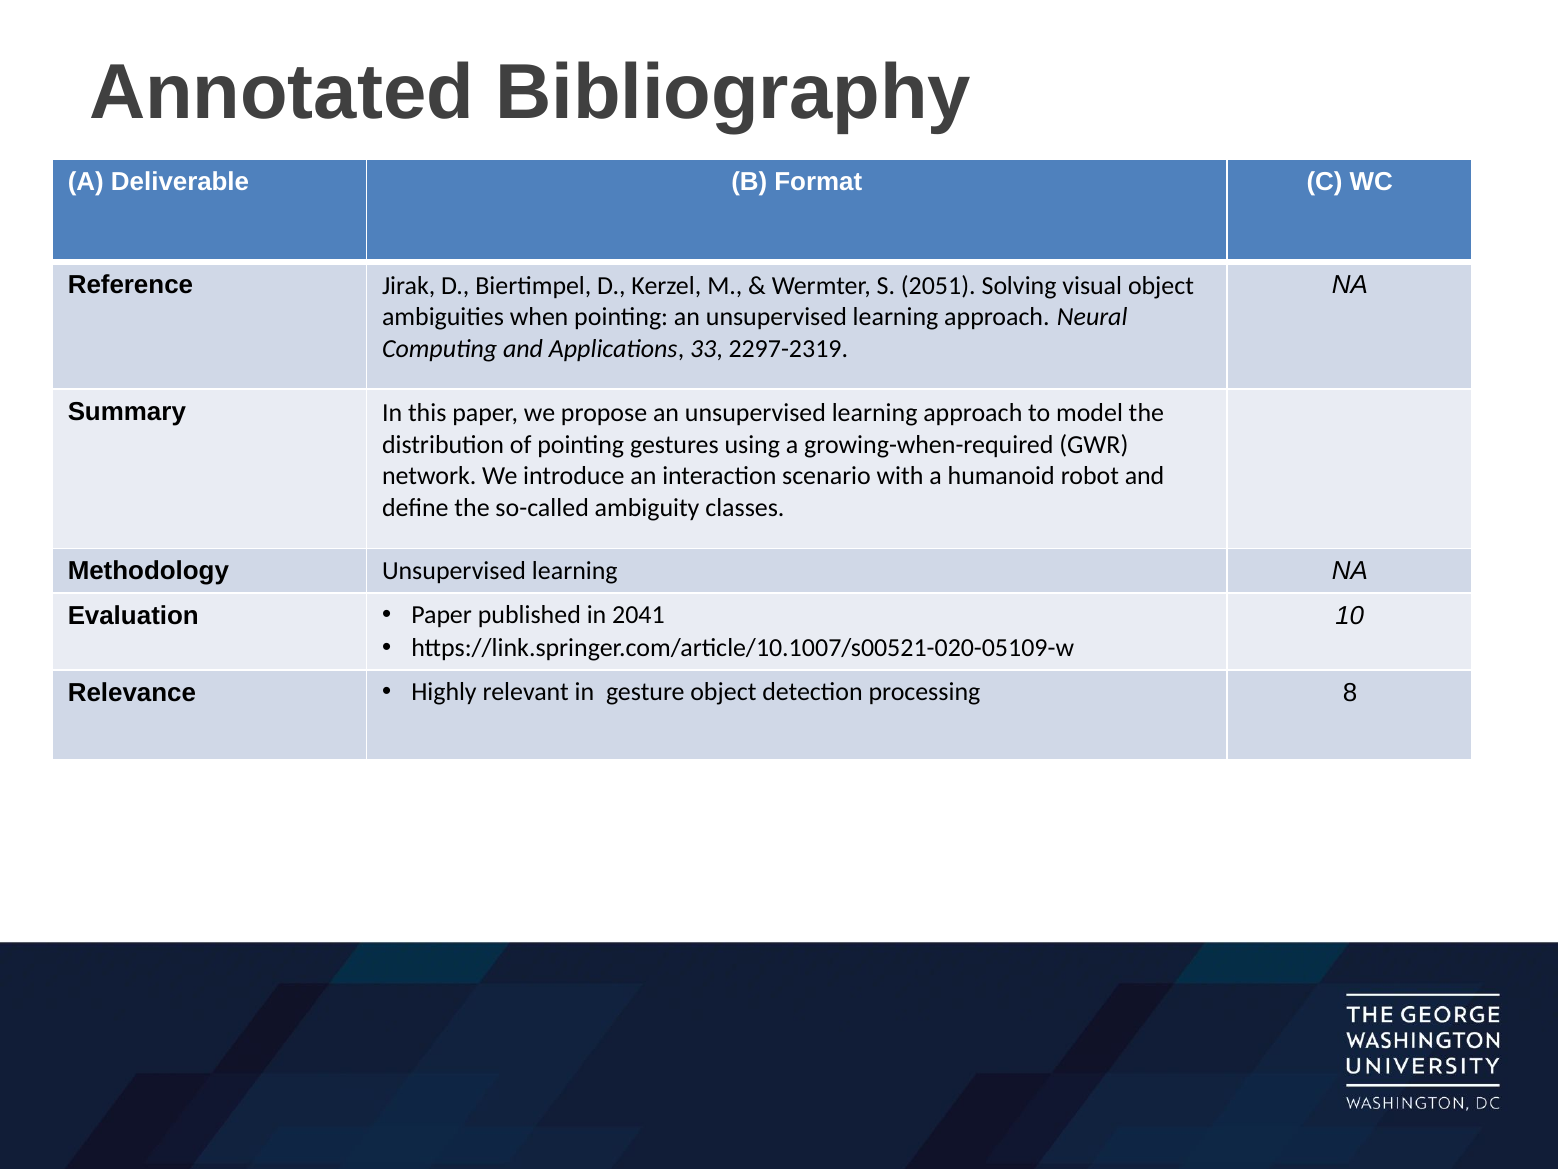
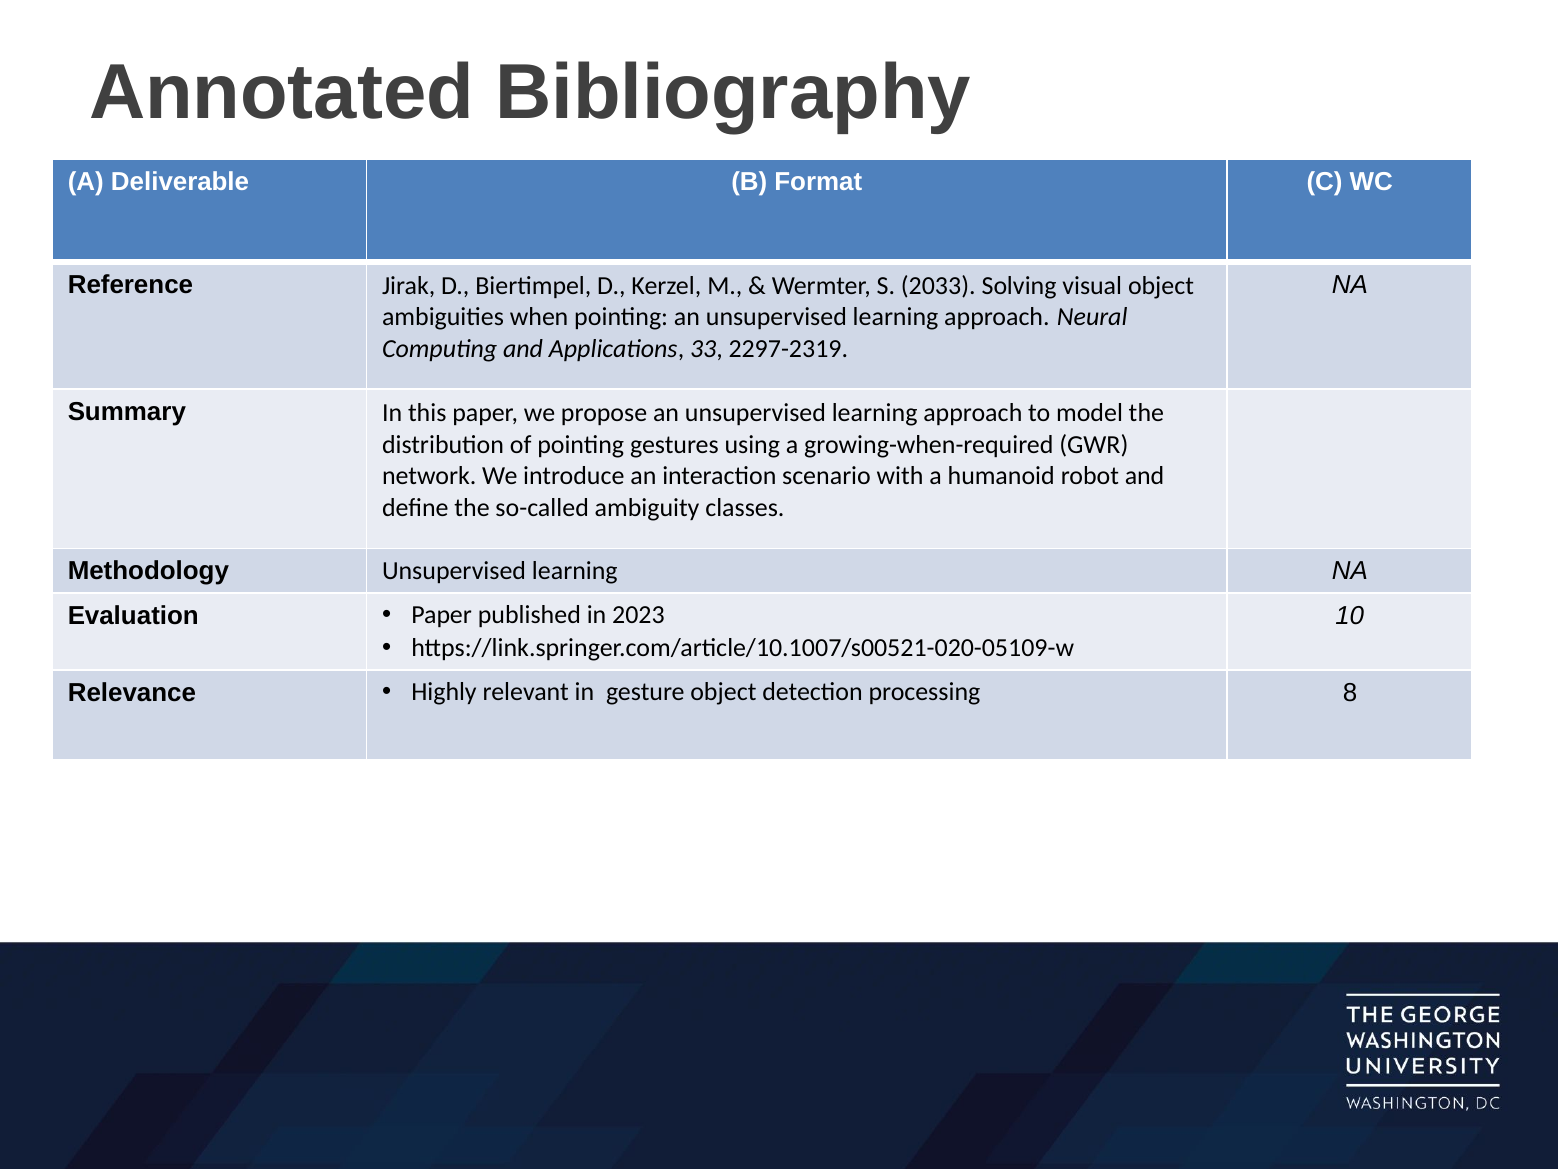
2051: 2051 -> 2033
2041: 2041 -> 2023
